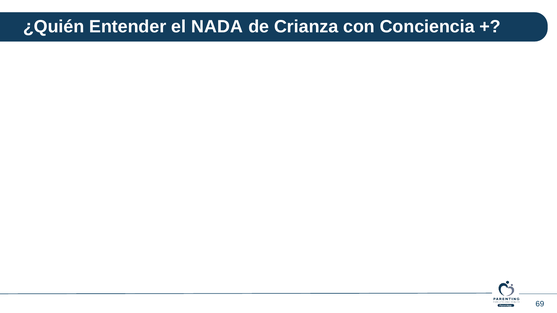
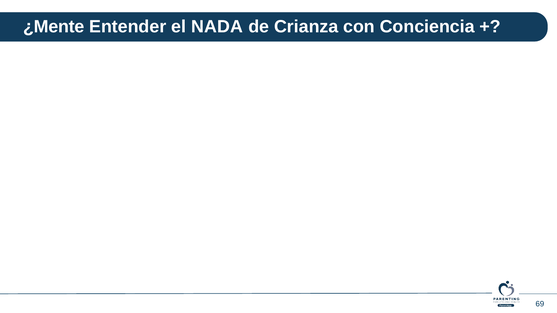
¿Quién: ¿Quién -> ¿Mente
